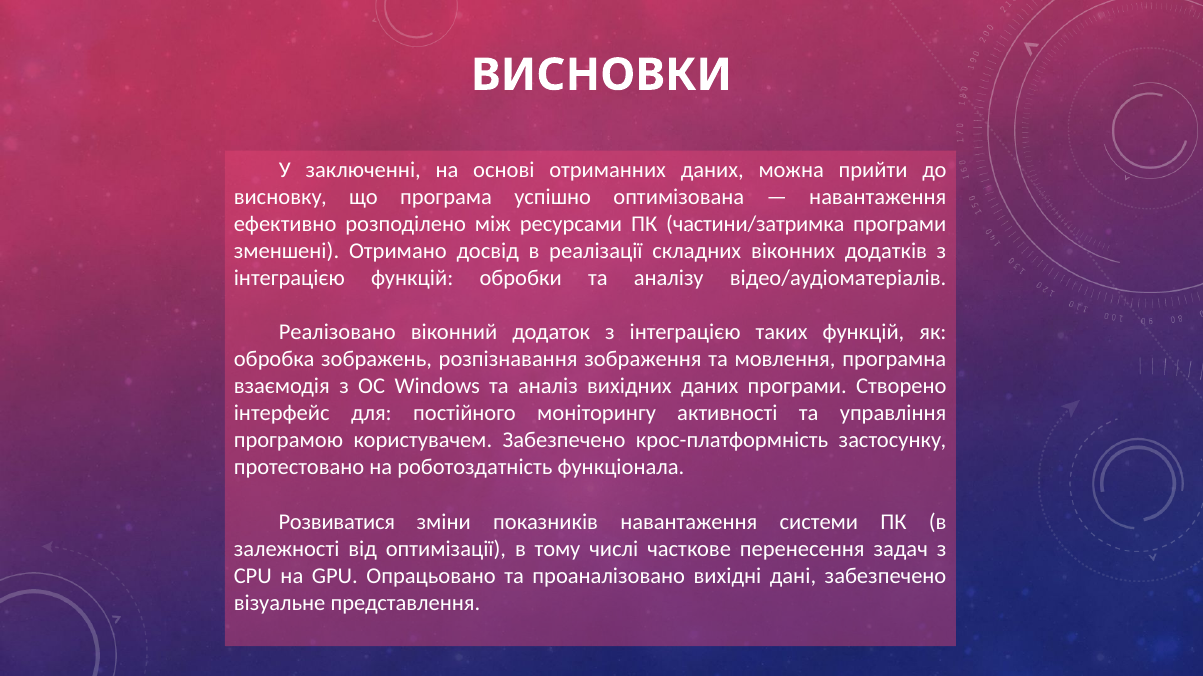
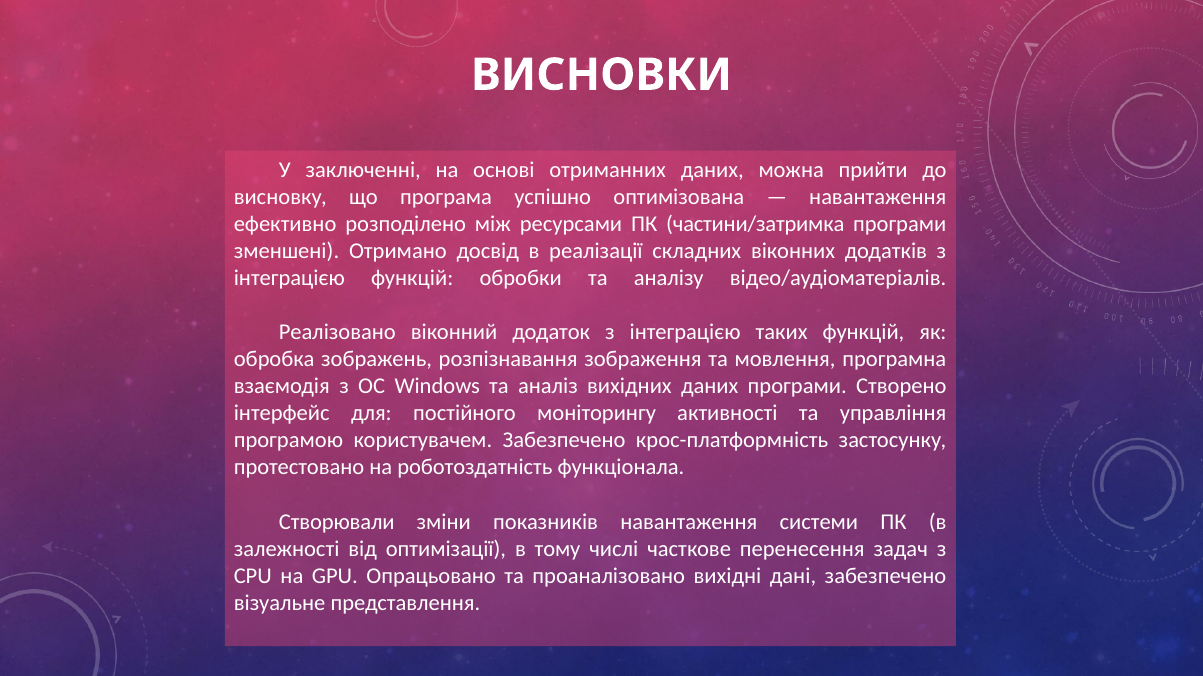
Розвиватися: Розвиватися -> Створювали
